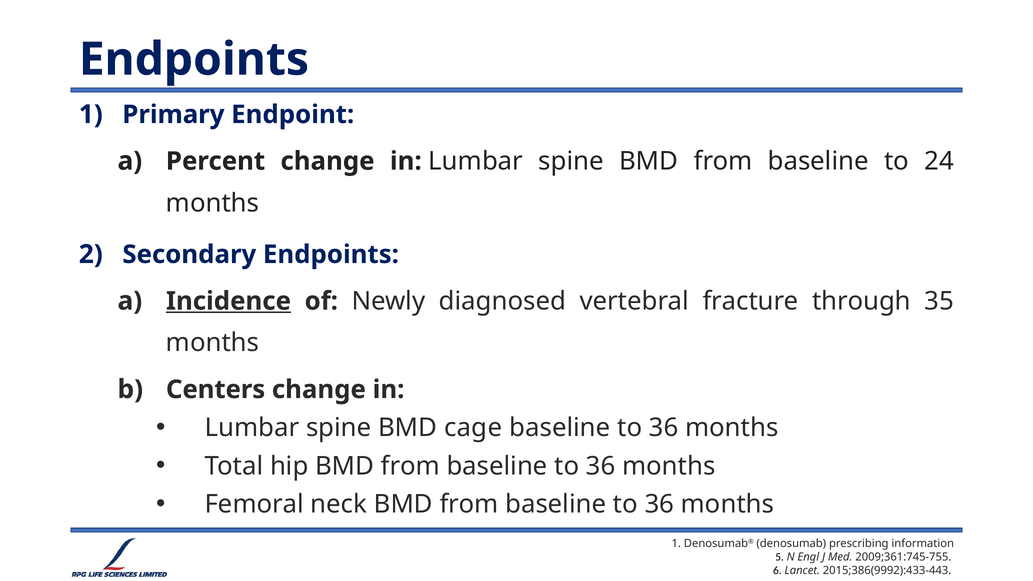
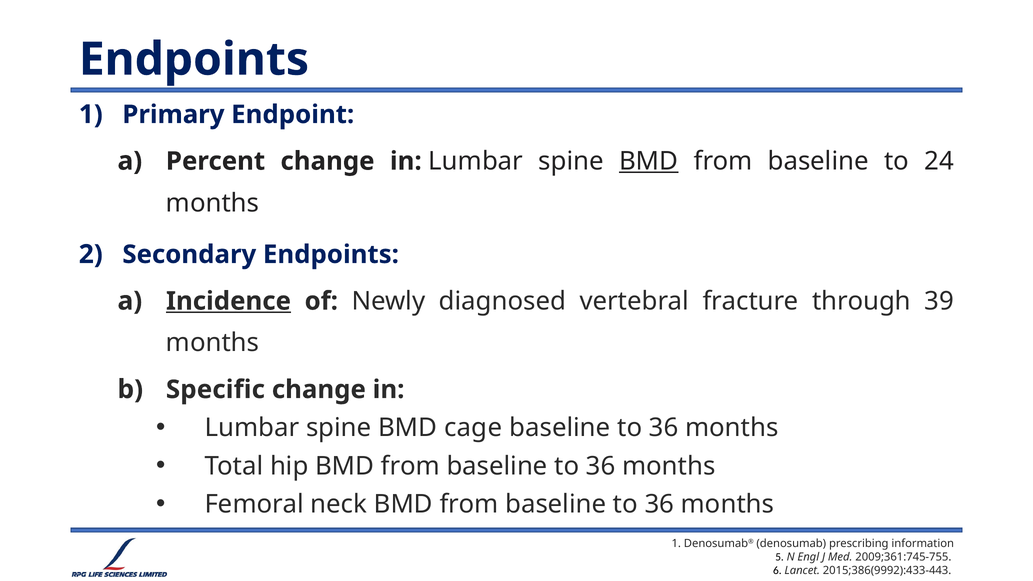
BMD at (649, 161) underline: none -> present
35: 35 -> 39
Centers: Centers -> Specific
